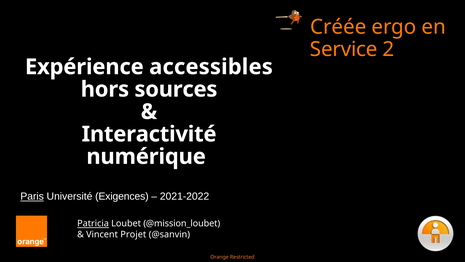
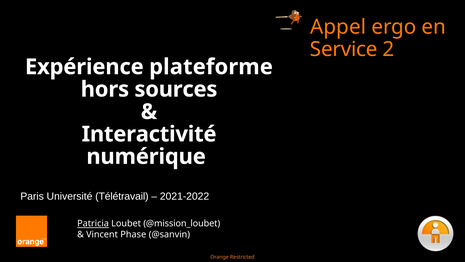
Créée: Créée -> Appel
accessibles: accessibles -> plateforme
Paris underline: present -> none
Exigences: Exigences -> Télétravail
Projet: Projet -> Phase
